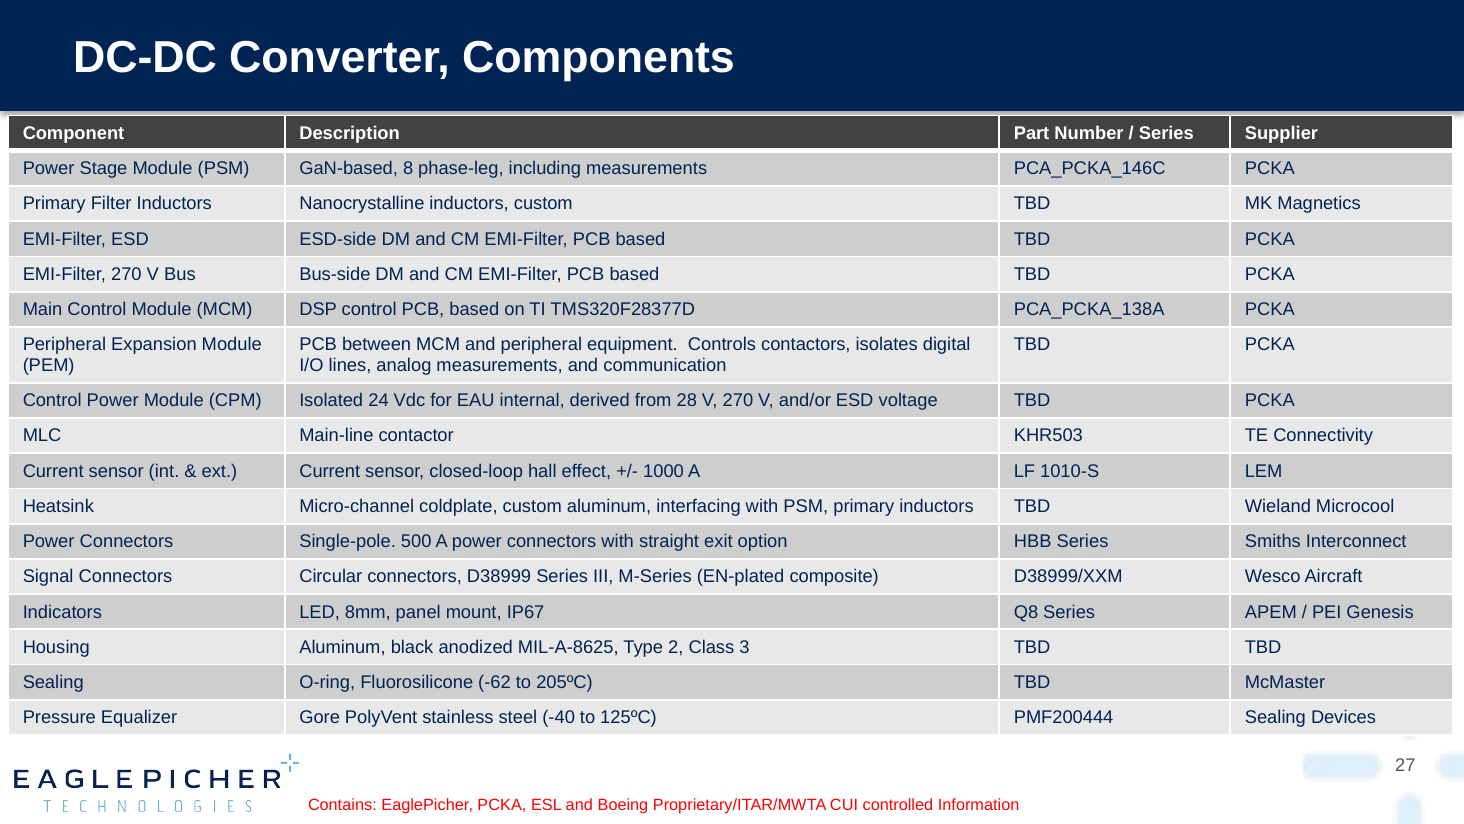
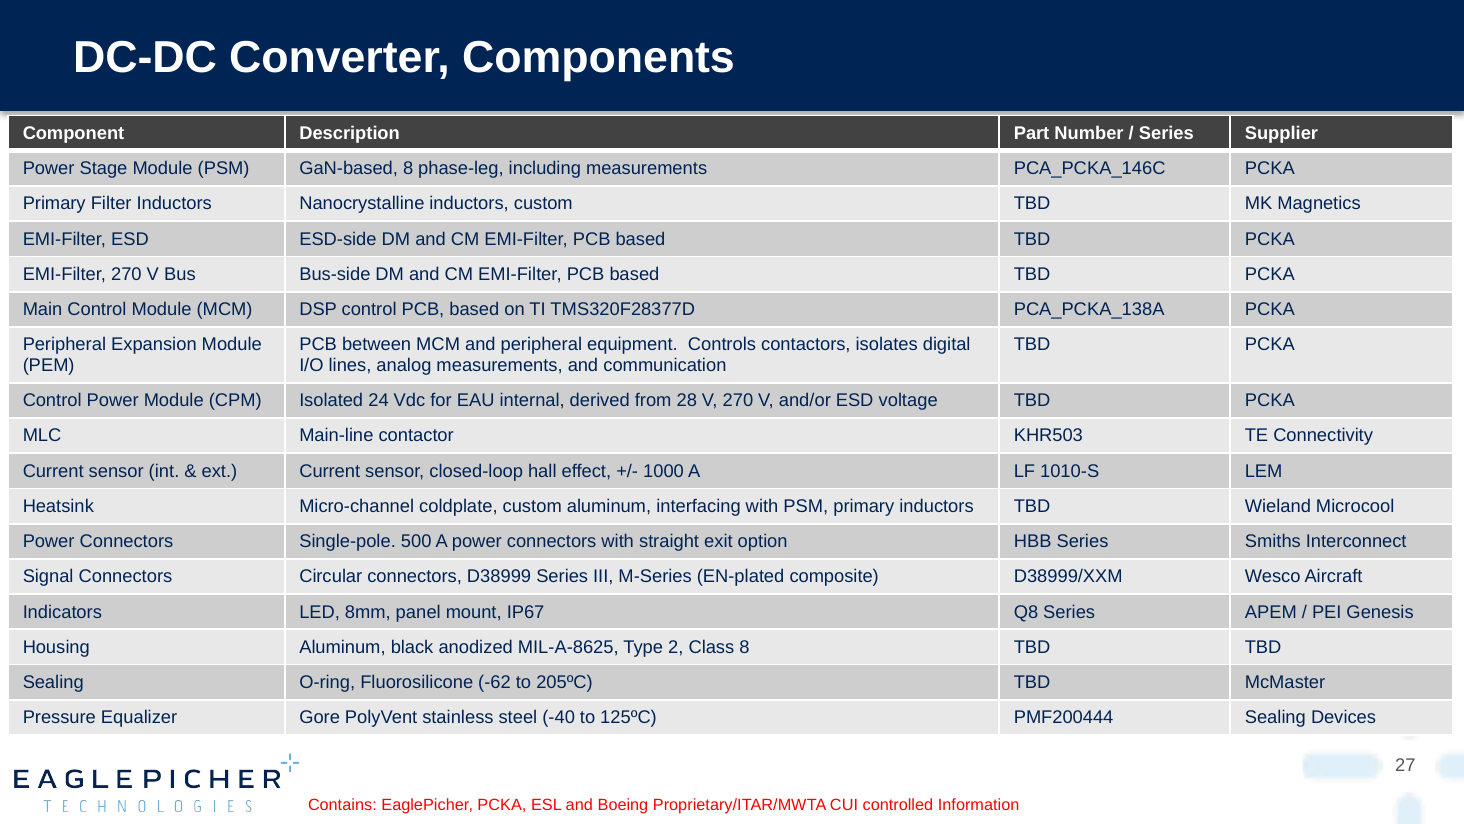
Class 3: 3 -> 8
